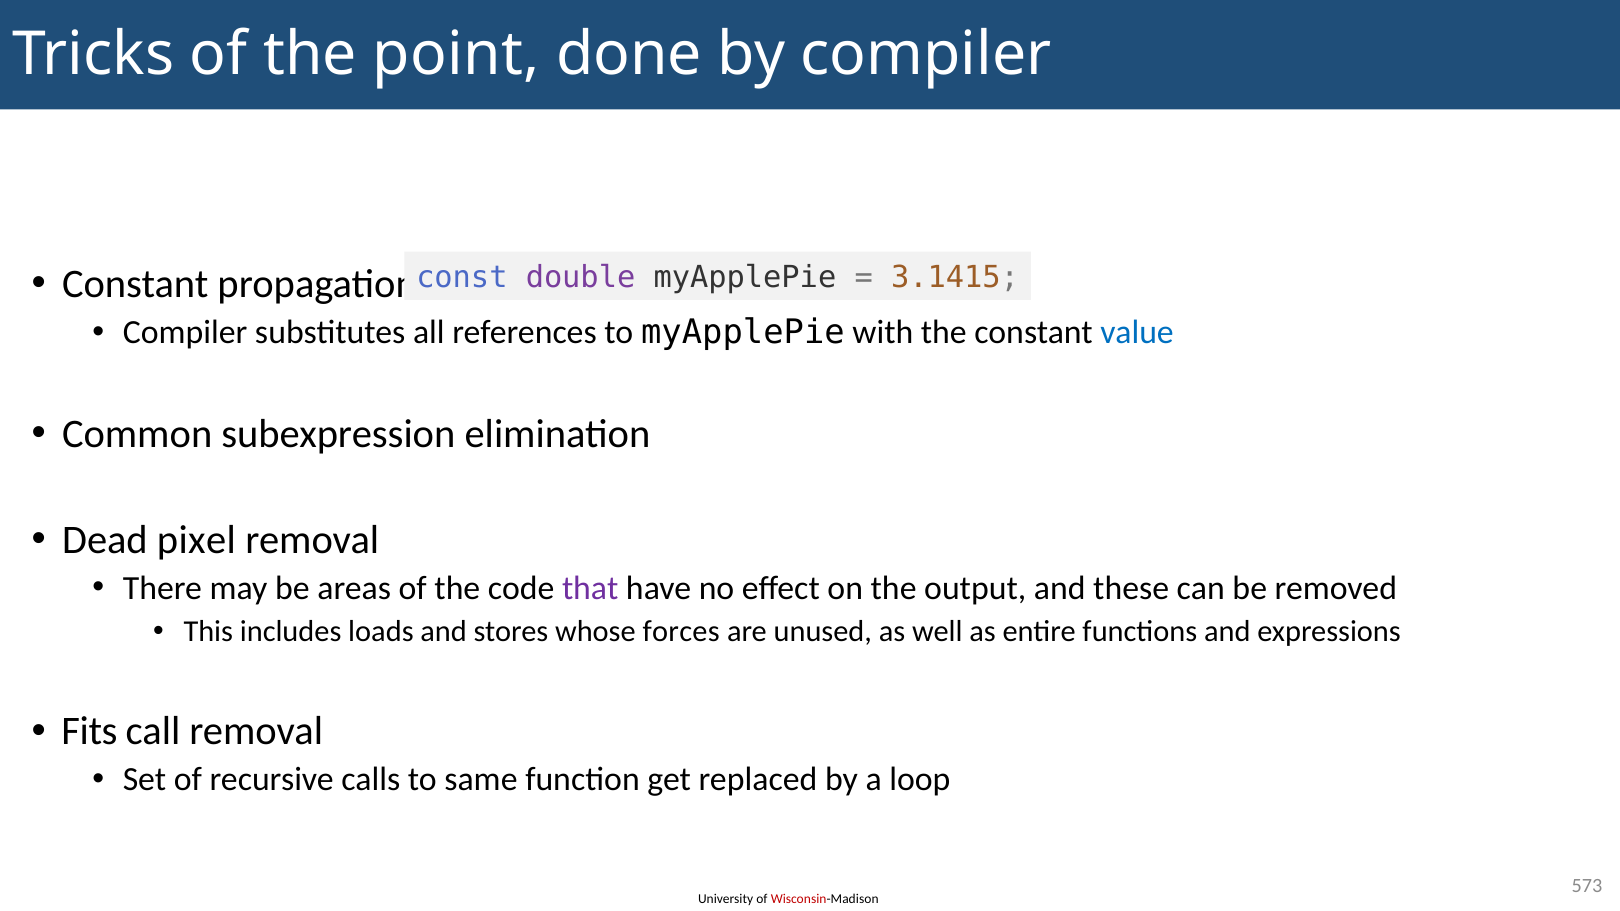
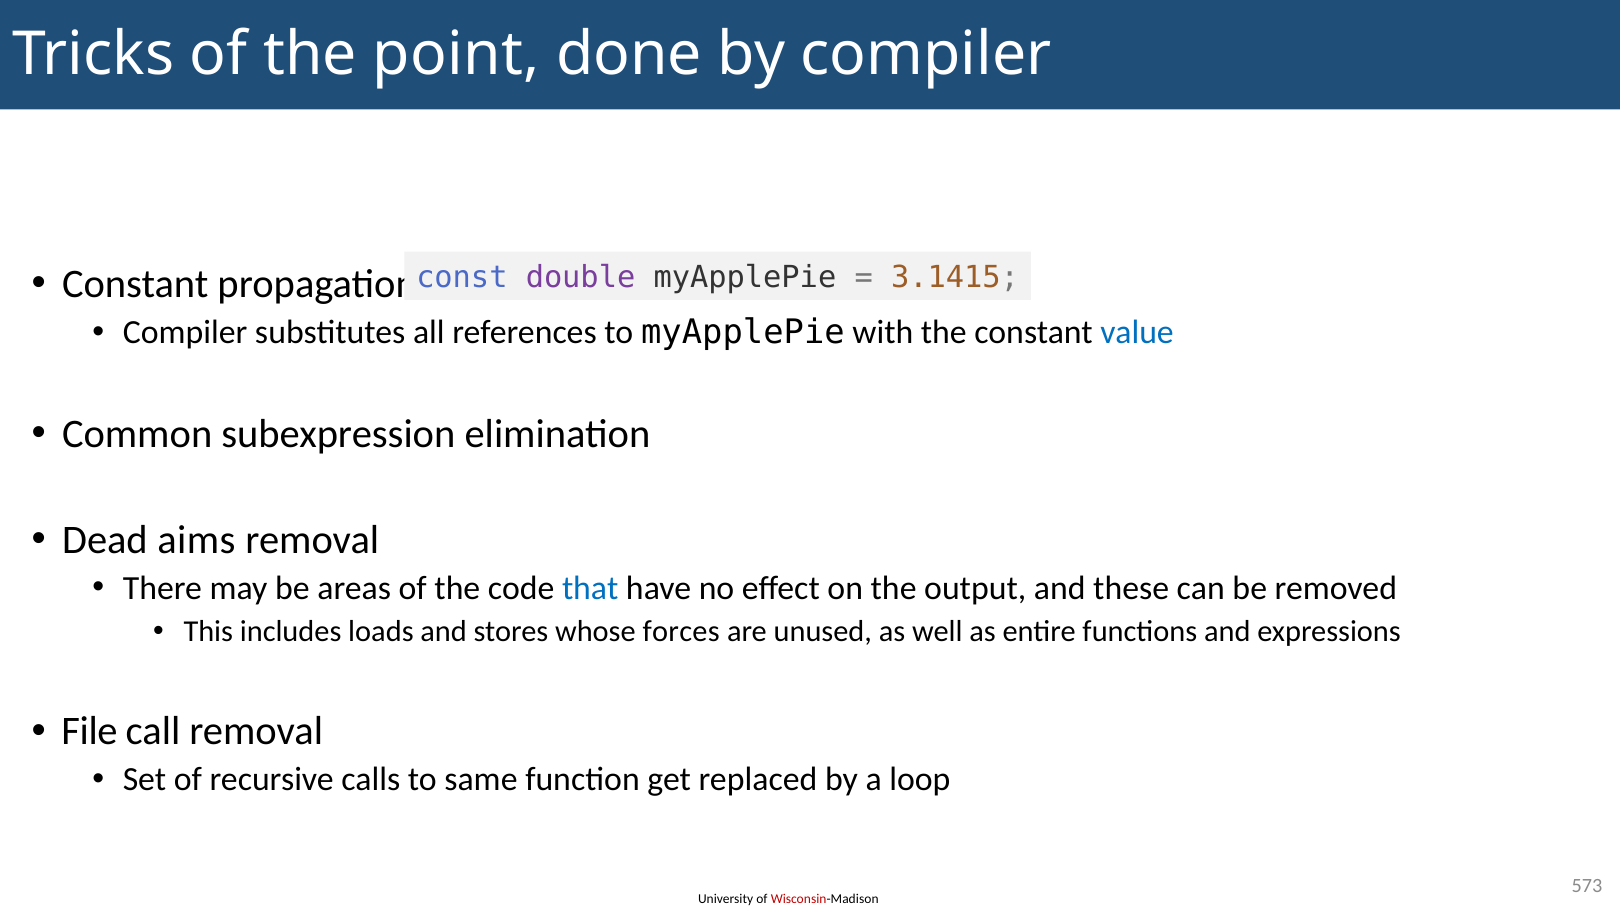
pixel: pixel -> aims
that colour: purple -> blue
Fits: Fits -> File
